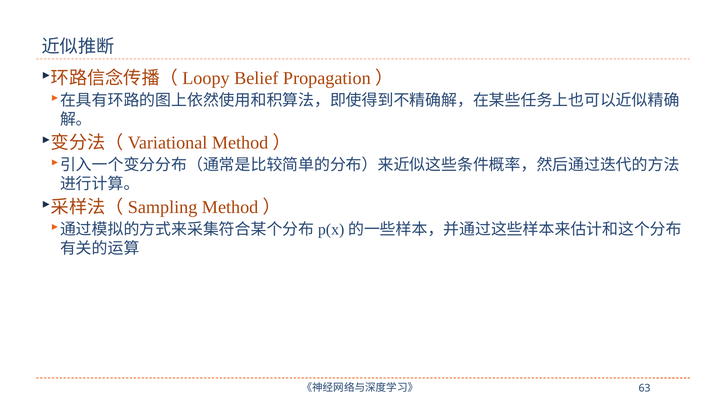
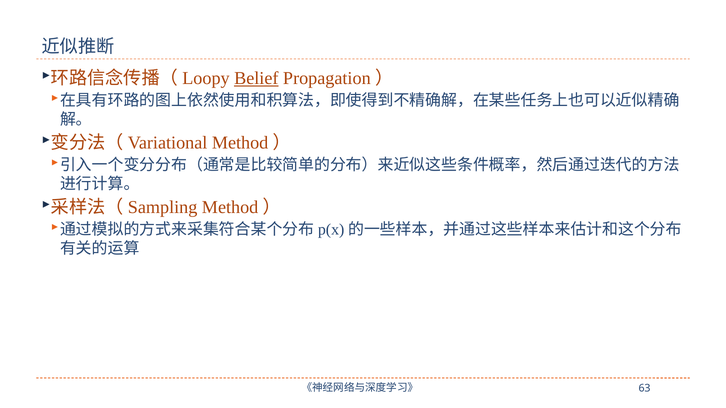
Belief underline: none -> present
